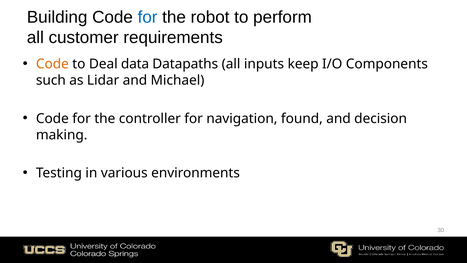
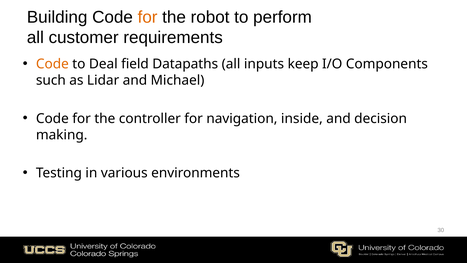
for at (148, 17) colour: blue -> orange
data: data -> field
found: found -> inside
